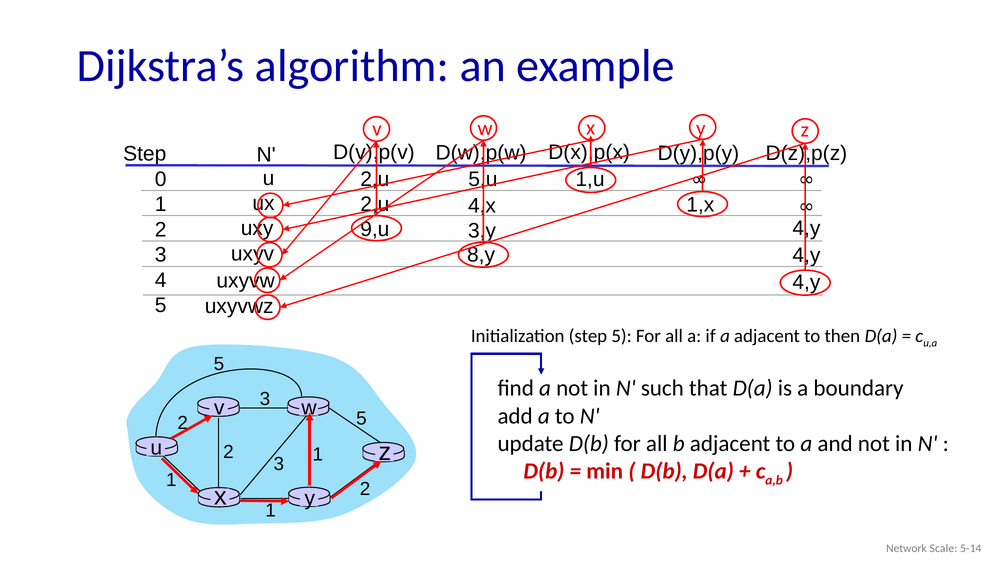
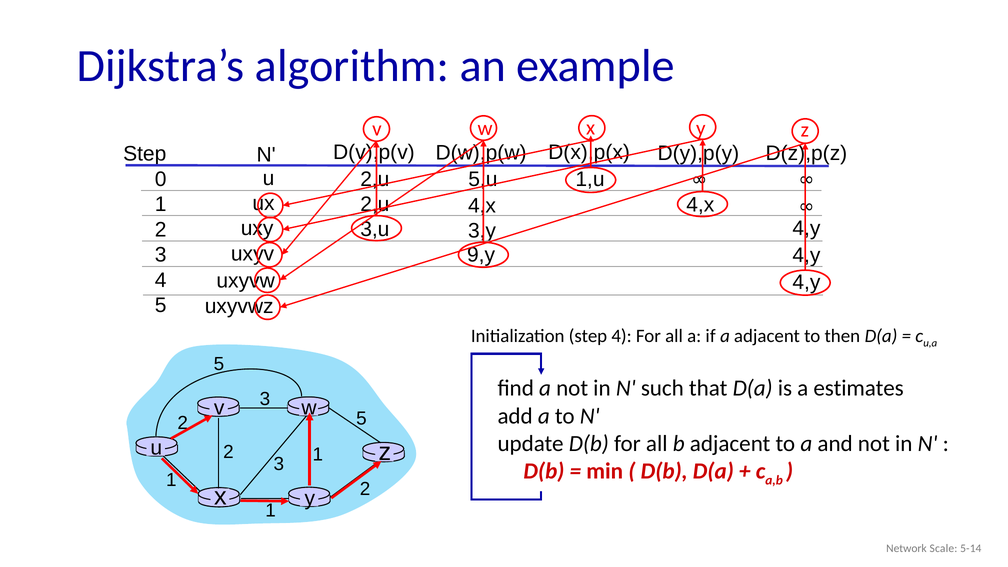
1,x at (700, 205): 1,x -> 4,x
9,u: 9,u -> 3,u
8,y: 8,y -> 9,y
step 5: 5 -> 4
boundary: boundary -> estimates
